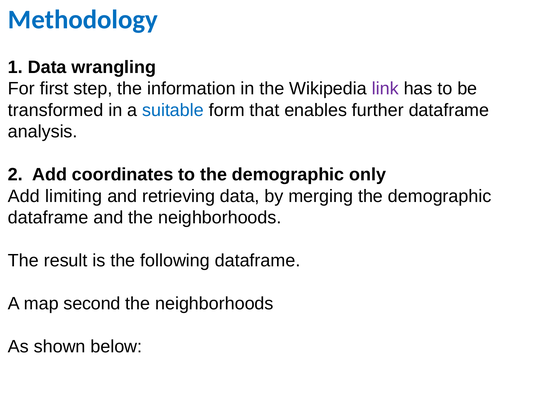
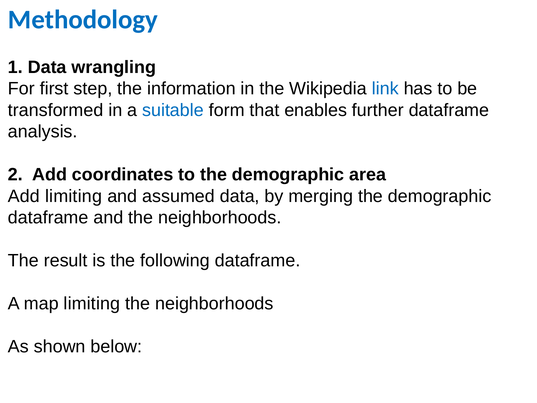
link colour: purple -> blue
only: only -> area
retrieving: retrieving -> assumed
map second: second -> limiting
